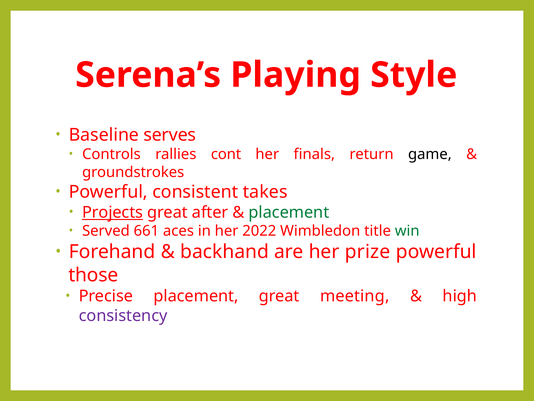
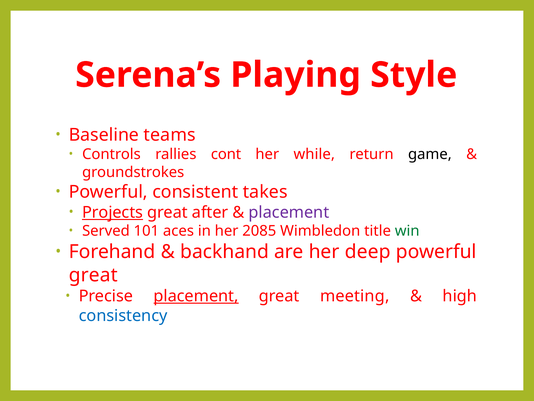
serves: serves -> teams
finals: finals -> while
placement at (289, 212) colour: green -> purple
661: 661 -> 101
2022: 2022 -> 2085
prize: prize -> deep
those at (93, 275): those -> great
placement at (196, 296) underline: none -> present
consistency colour: purple -> blue
